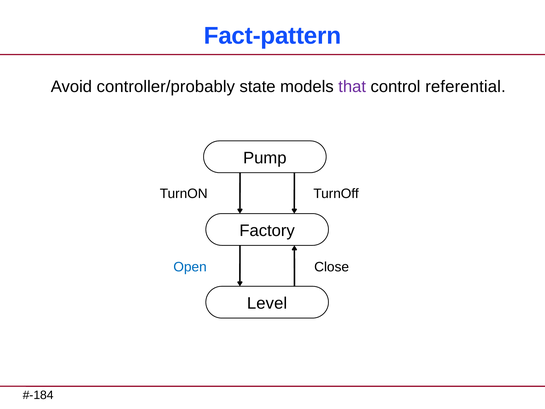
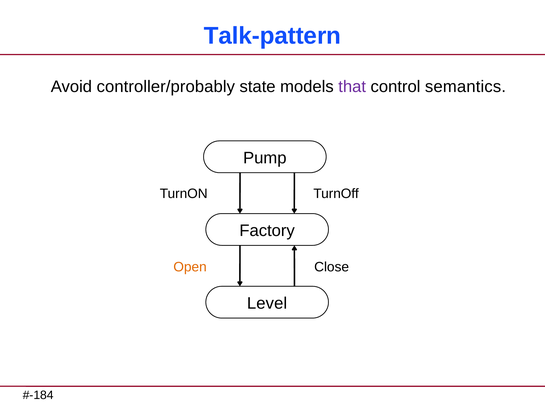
Fact-pattern: Fact-pattern -> Talk-pattern
referential: referential -> semantics
Open colour: blue -> orange
